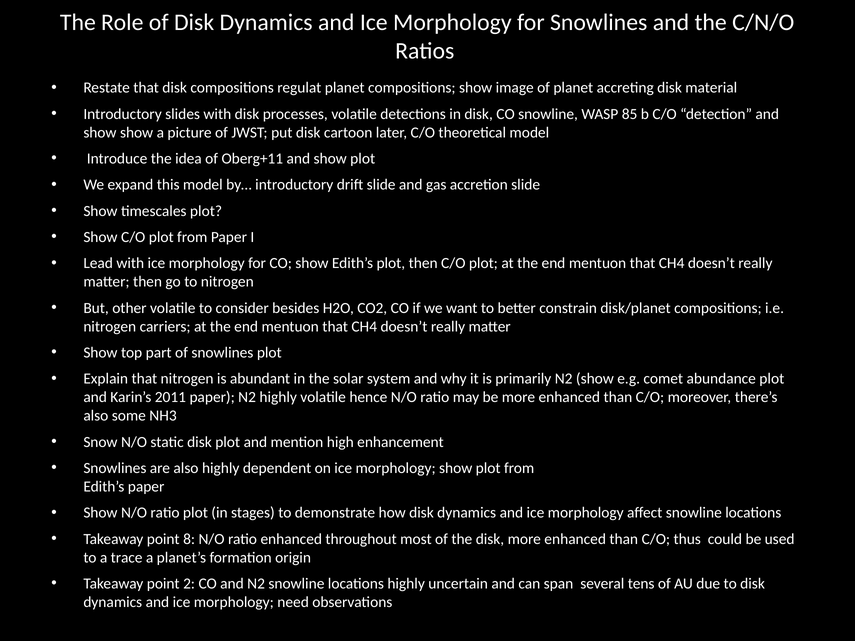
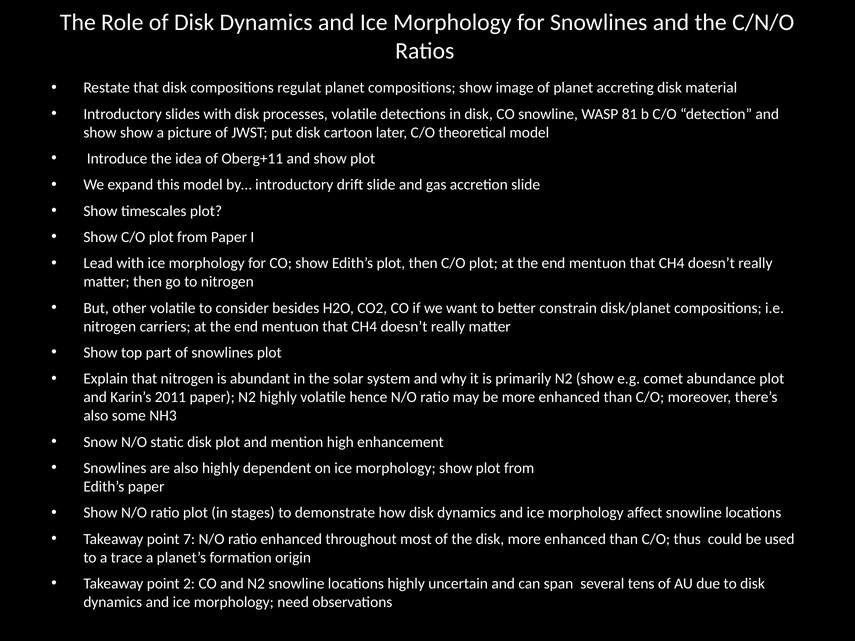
85: 85 -> 81
8: 8 -> 7
